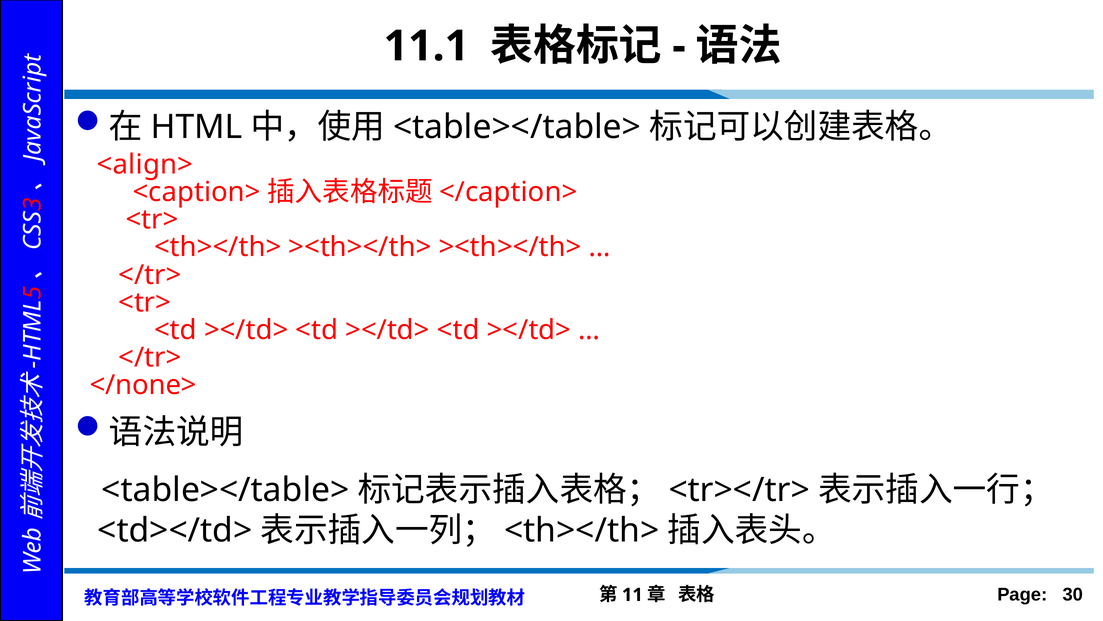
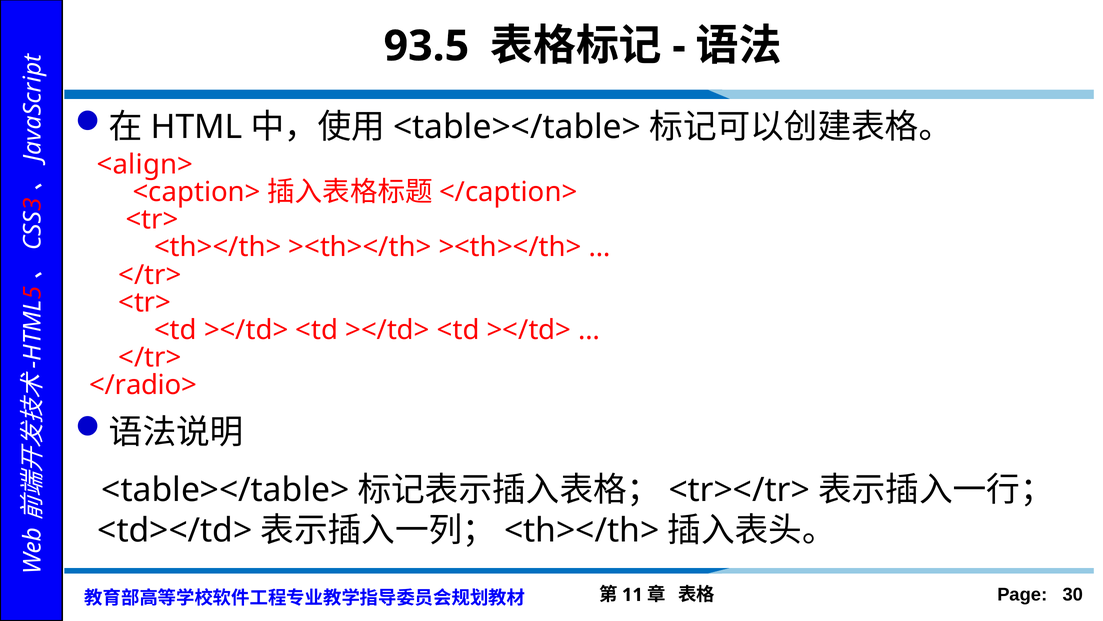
11.1: 11.1 -> 93.5
</none>: </none> -> </radio>
